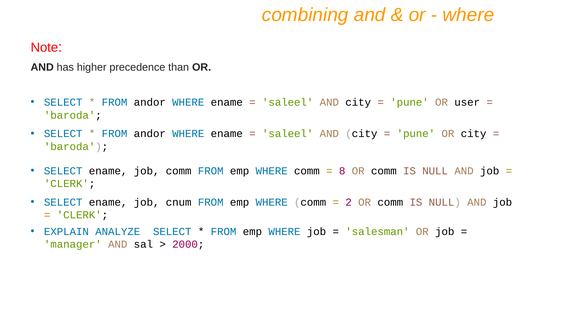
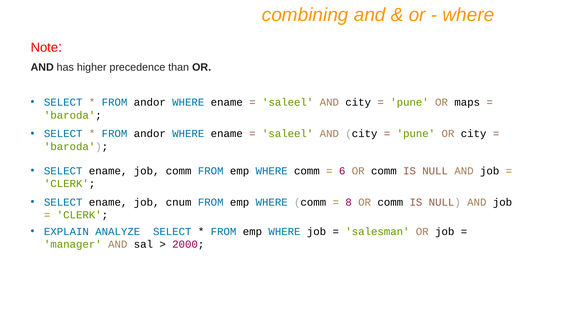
user: user -> maps
8: 8 -> 6
2: 2 -> 8
